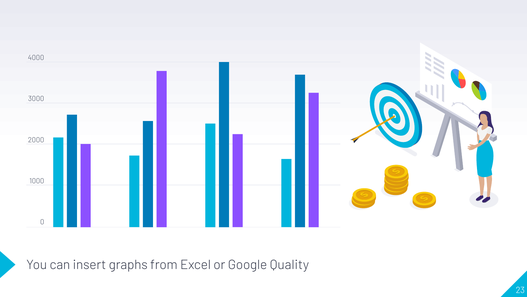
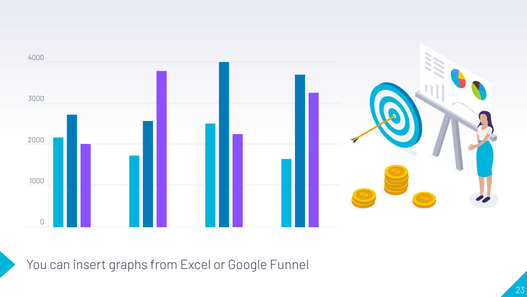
Quality: Quality -> Funnel
